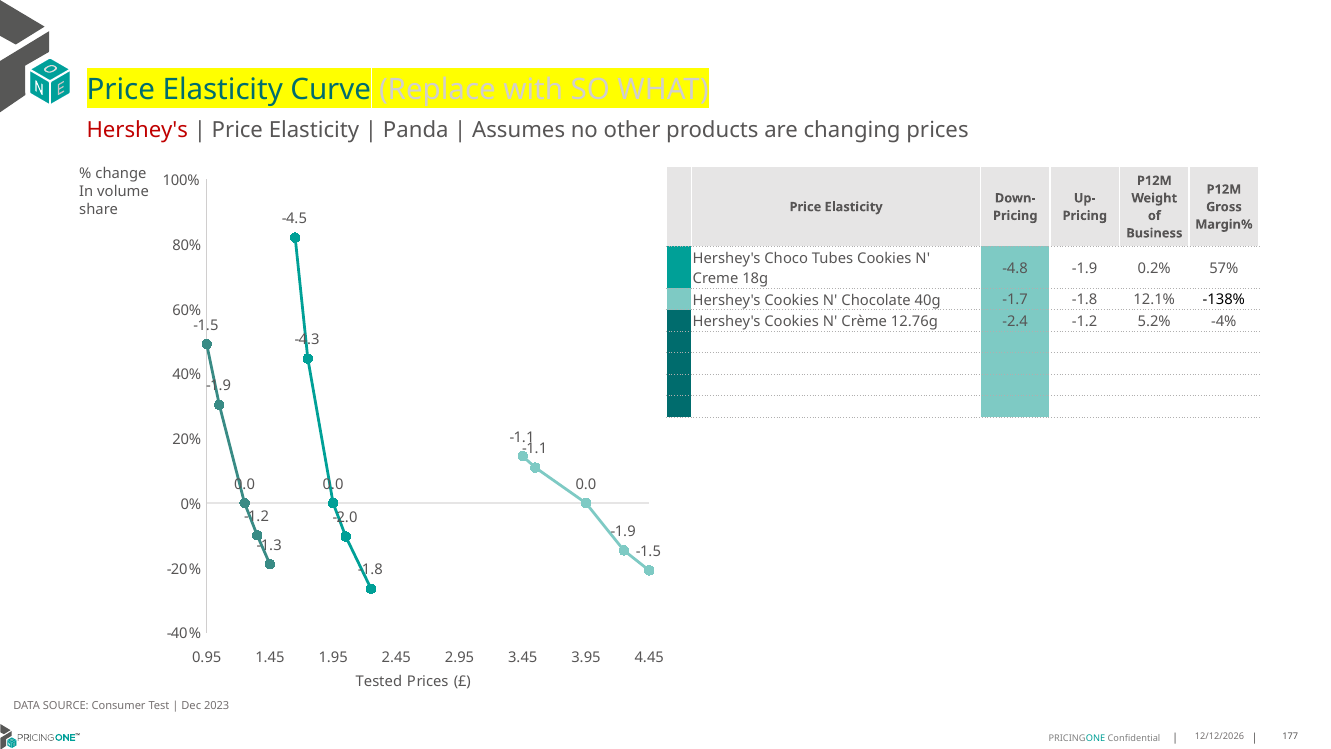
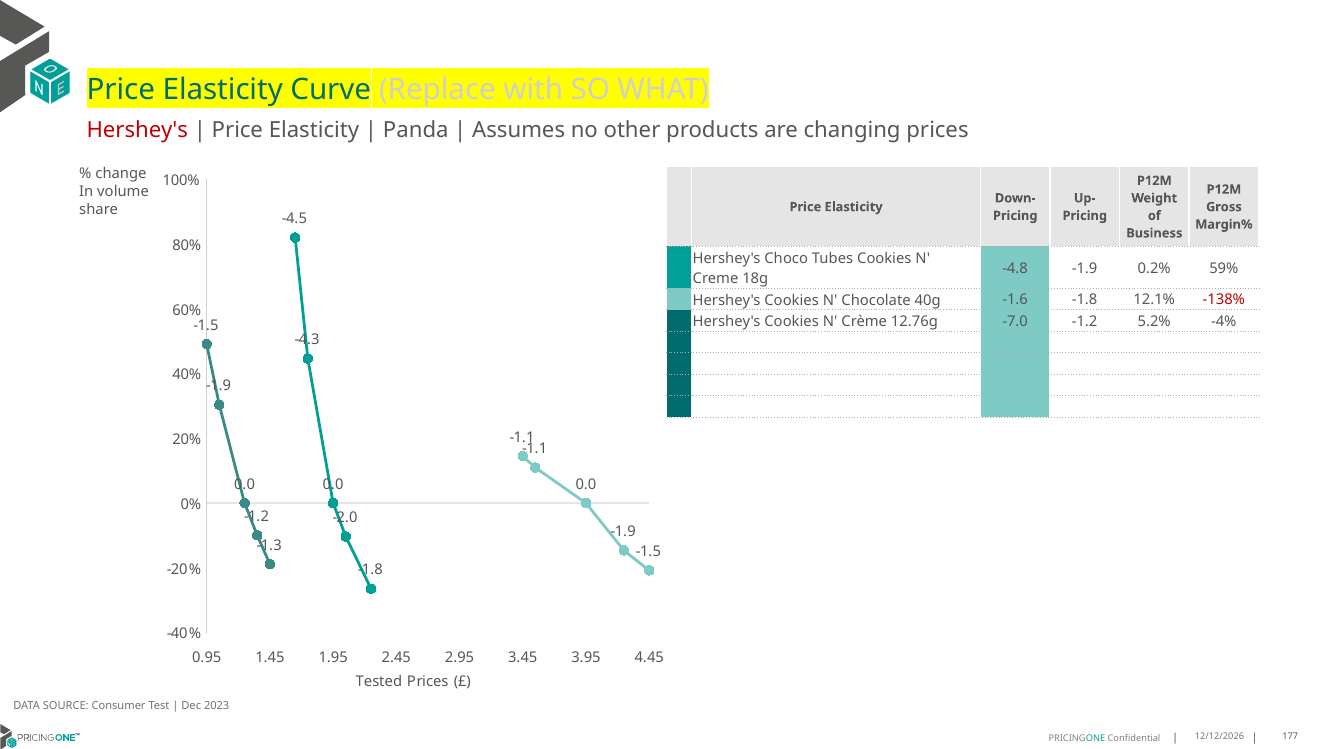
57%: 57% -> 59%
-1.7: -1.7 -> -1.6
-138% colour: black -> red
-2.4: -2.4 -> -7.0
